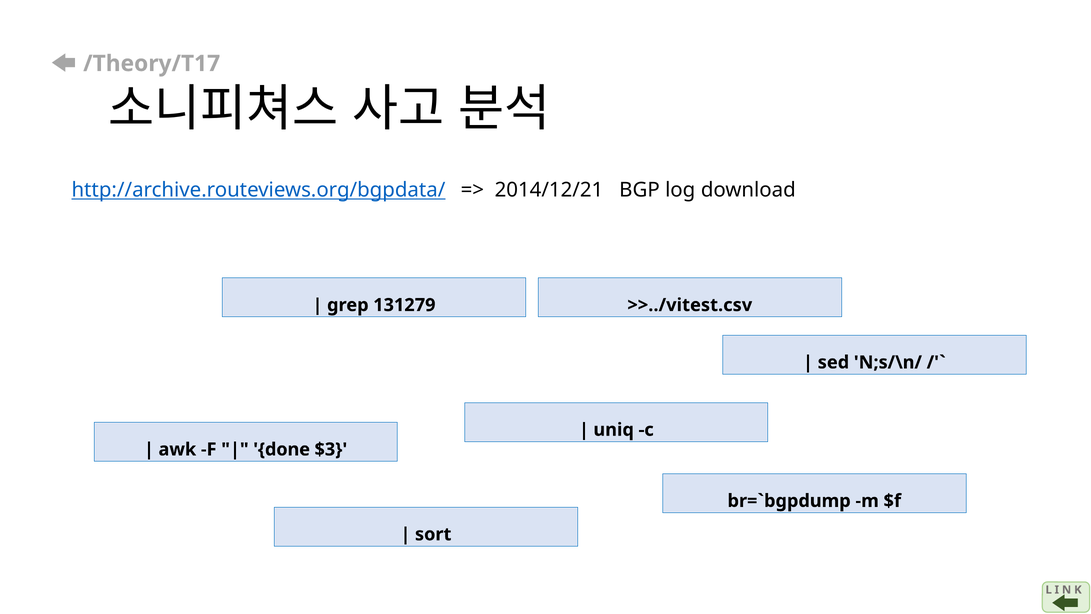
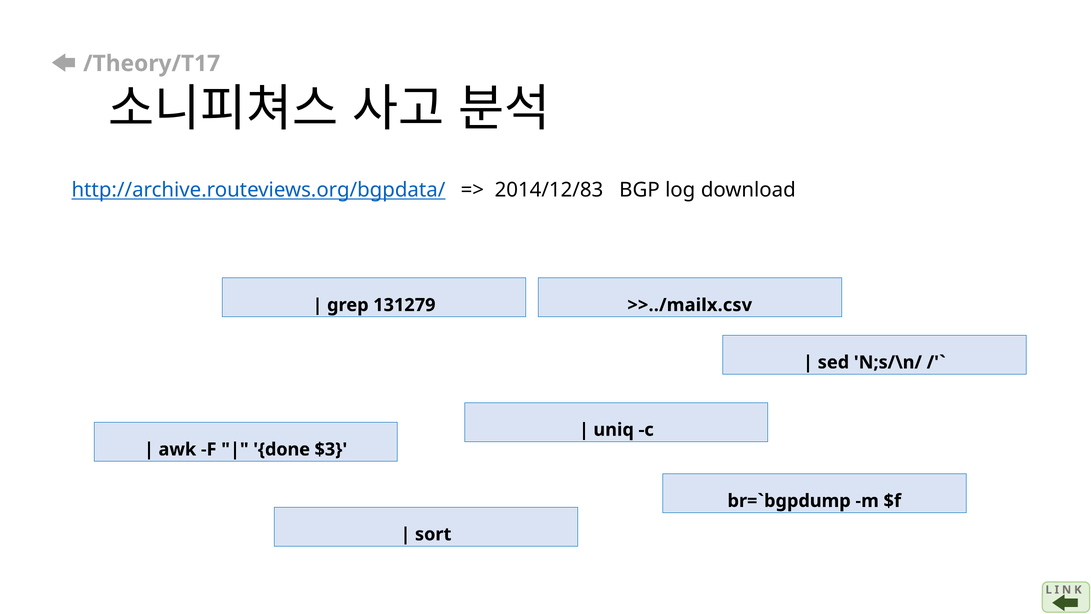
2014/12/21: 2014/12/21 -> 2014/12/83
>>../vitest.csv: >>../vitest.csv -> >>../mailx.csv
